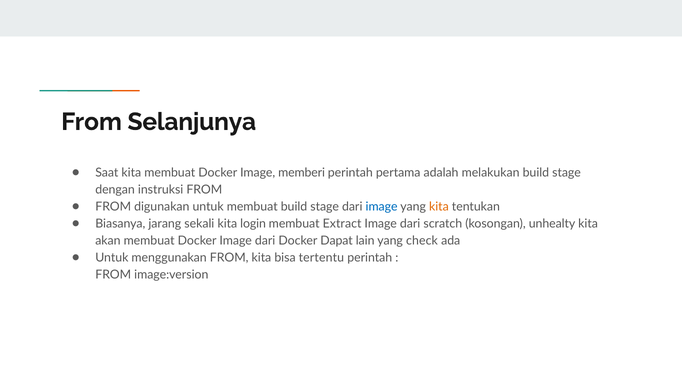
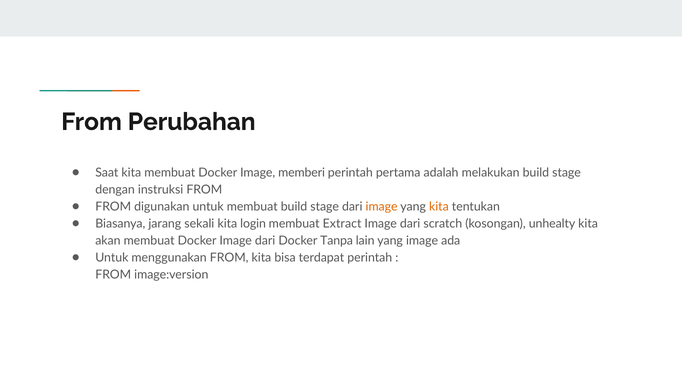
Selanjunya: Selanjunya -> Perubahan
image at (382, 206) colour: blue -> orange
Dapat: Dapat -> Tanpa
yang check: check -> image
tertentu: tertentu -> terdapat
